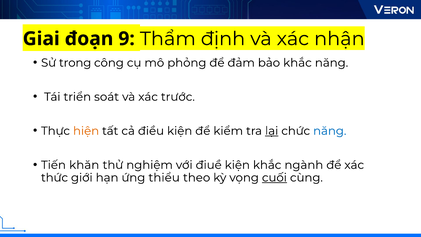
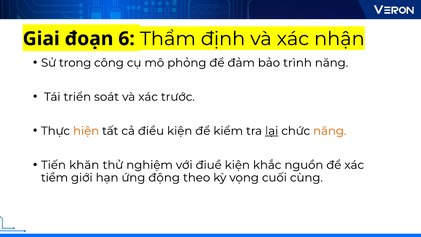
9: 9 -> 6
bảo khắc: khắc -> trình
năng at (330, 131) colour: blue -> orange
ngành: ngành -> nguồn
thức: thức -> tiềm
thiểu: thiểu -> động
cuối underline: present -> none
